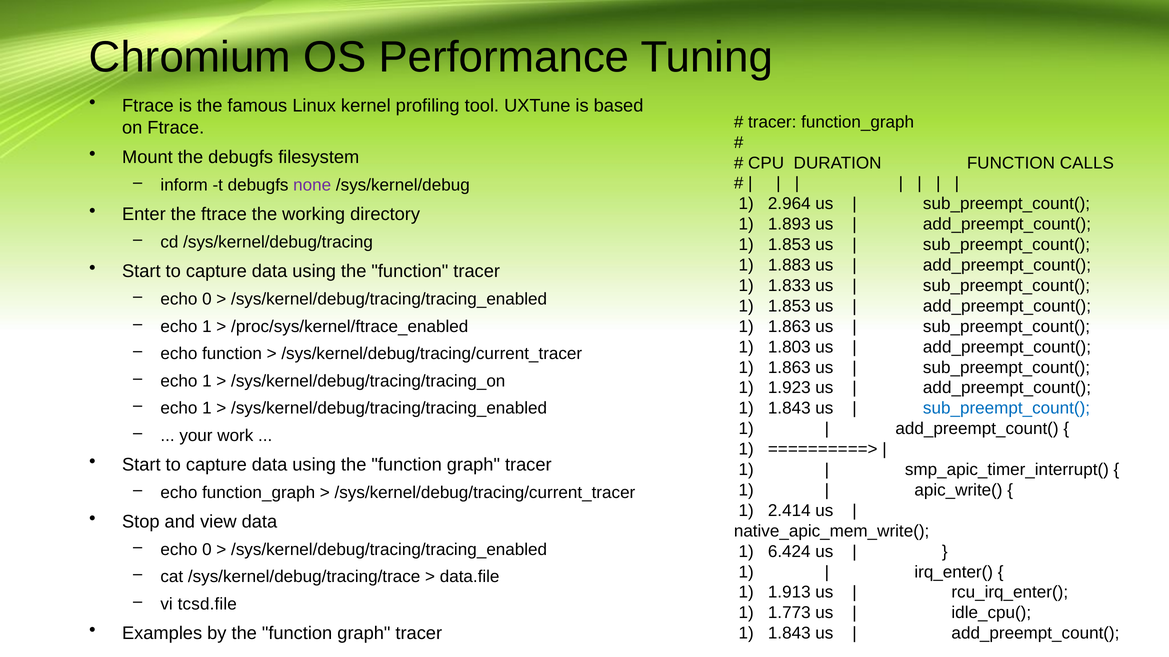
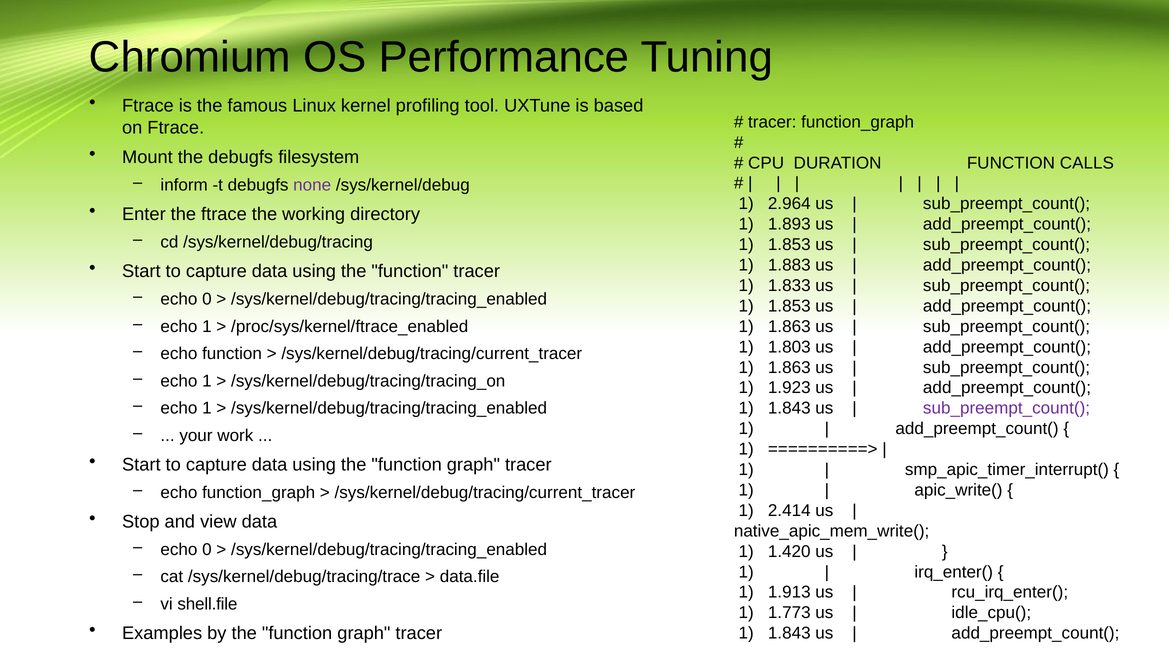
sub_preempt_count( at (1007, 409) colour: blue -> purple
6.424: 6.424 -> 1.420
tcsd.file: tcsd.file -> shell.file
